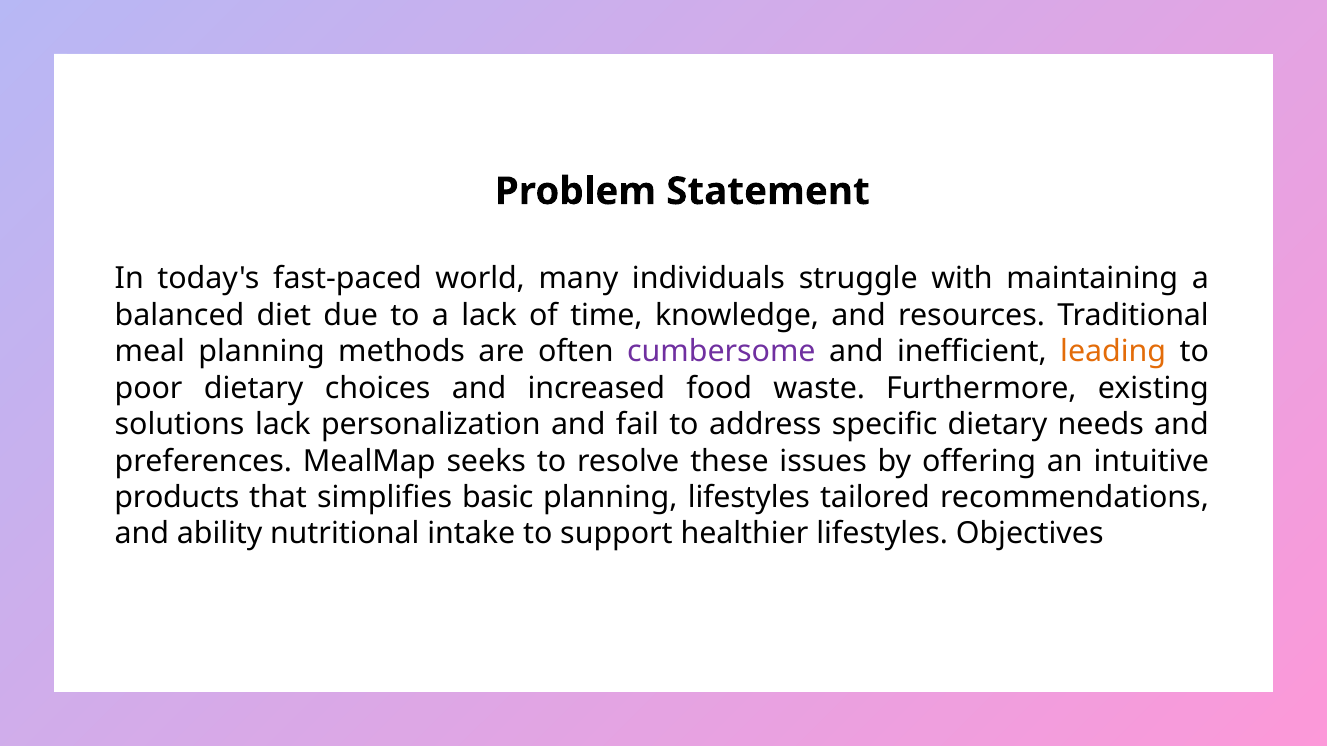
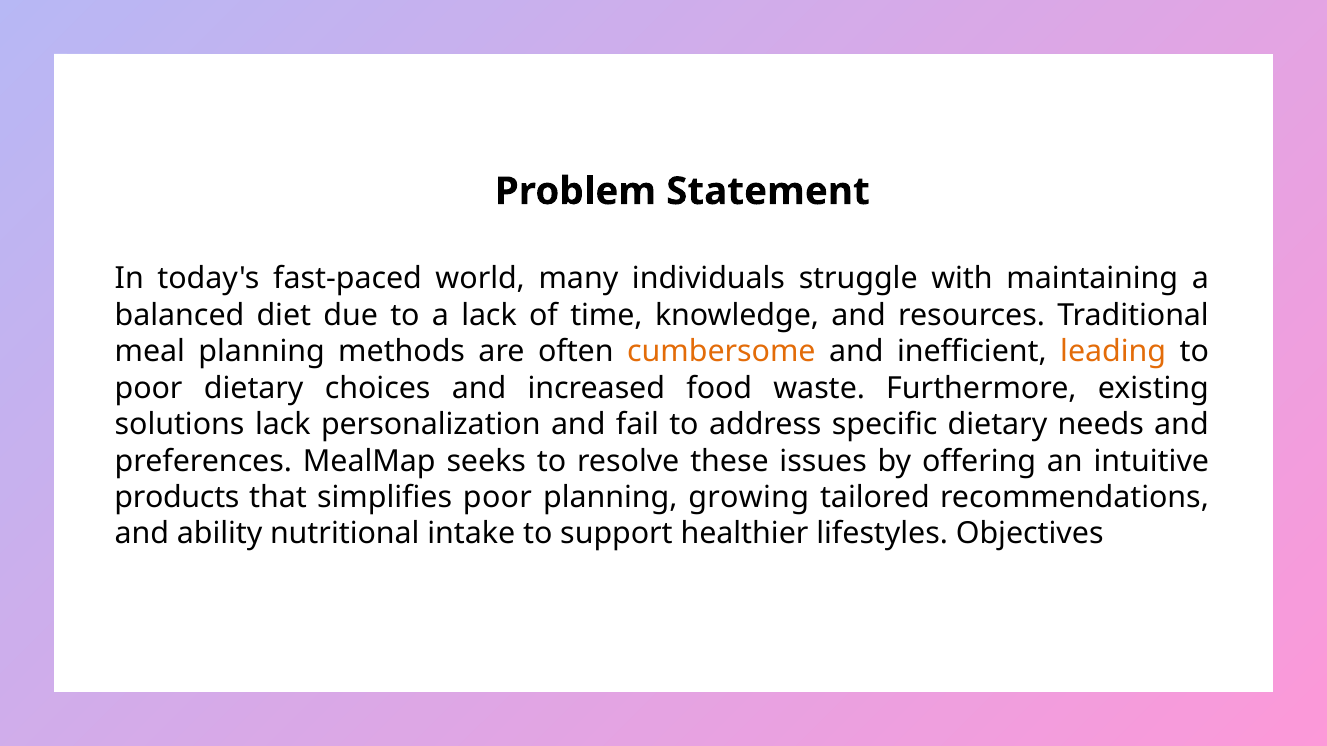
cumbersome colour: purple -> orange
simplifies basic: basic -> poor
planning lifestyles: lifestyles -> growing
